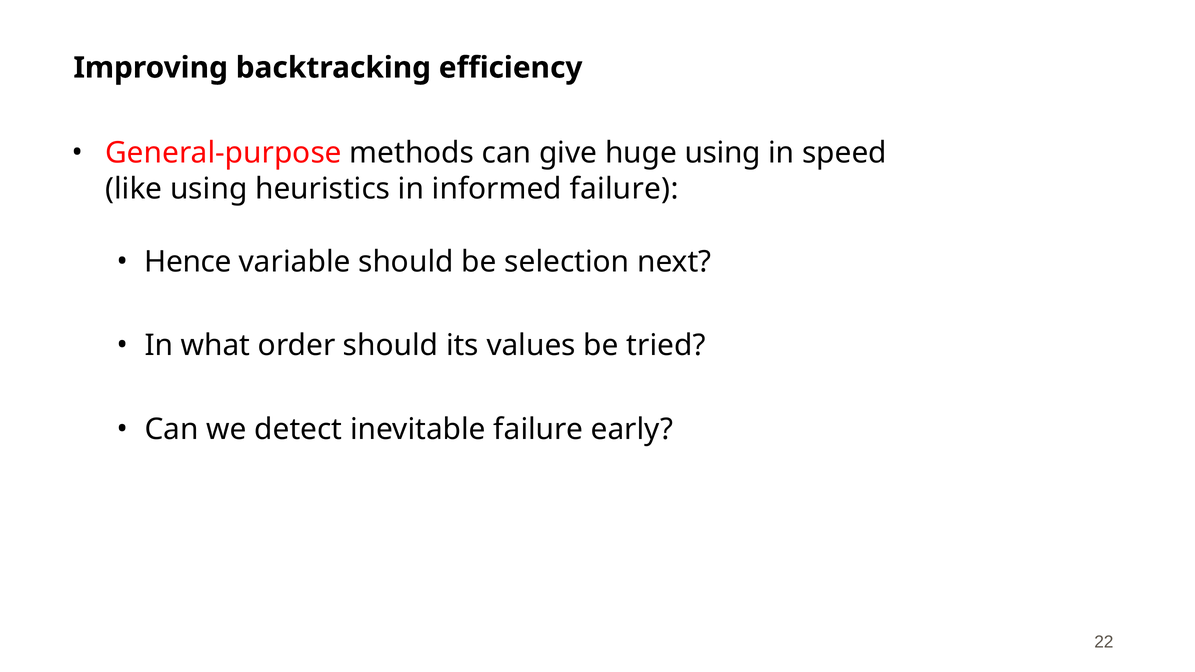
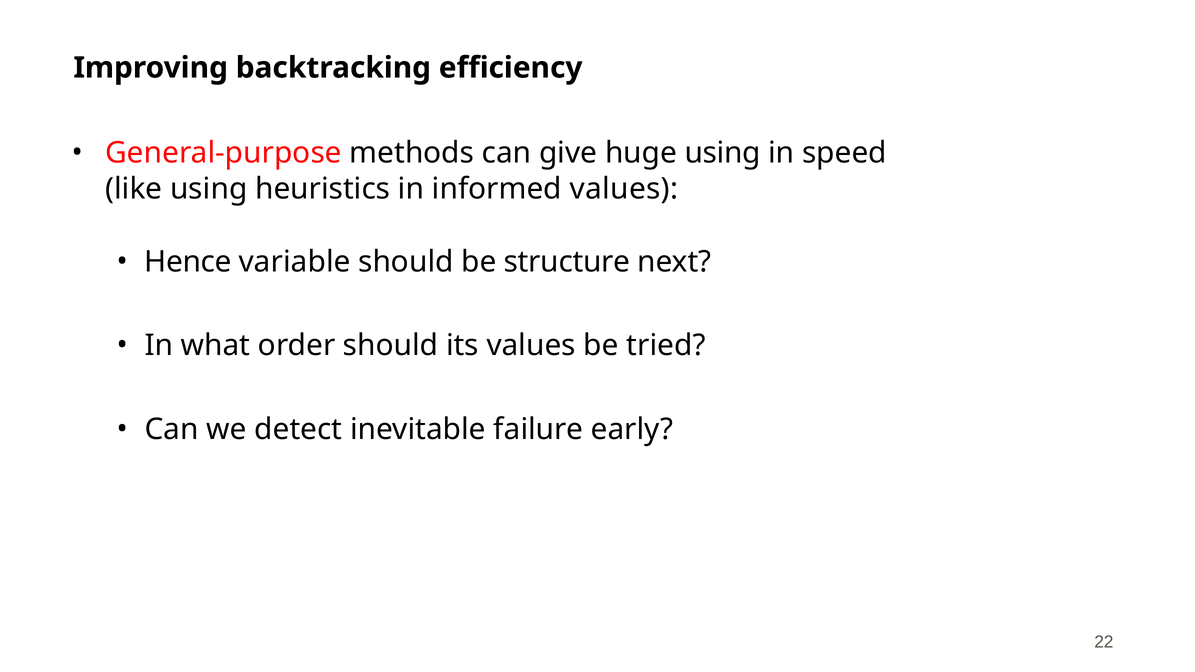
informed failure: failure -> values
selection: selection -> structure
